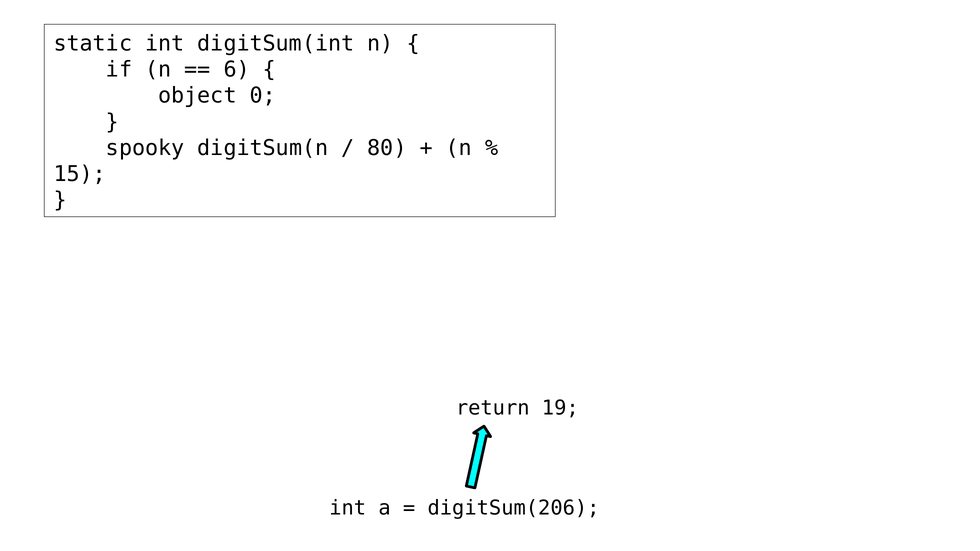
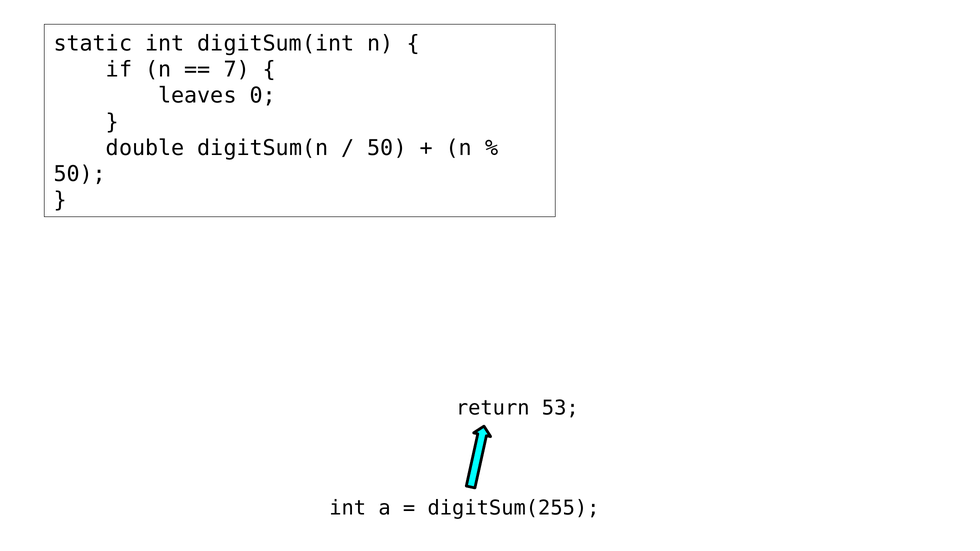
6: 6 -> 7
object: object -> leaves
spooky: spooky -> double
80 at (387, 148): 80 -> 50
15 at (80, 174): 15 -> 50
19: 19 -> 53
digitSum(206: digitSum(206 -> digitSum(255
